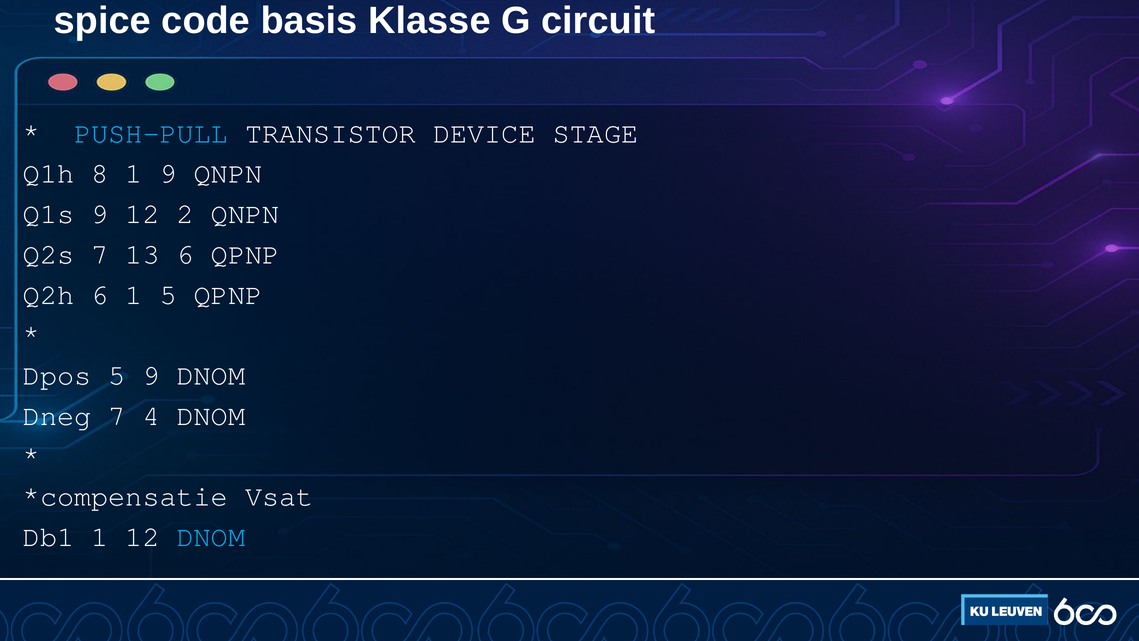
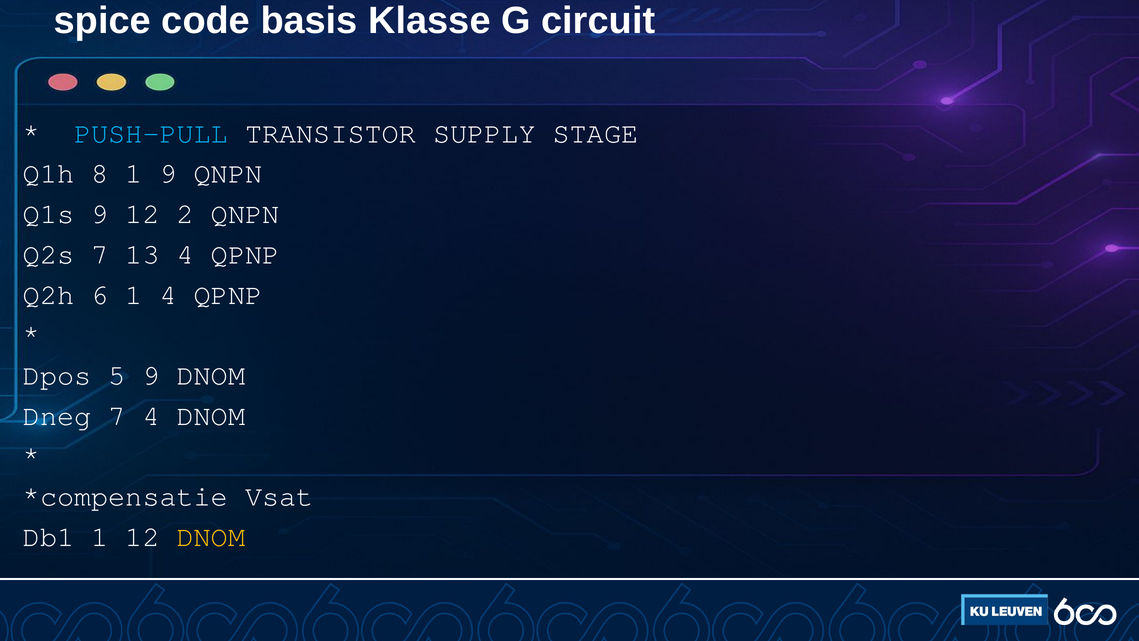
DEVICE: DEVICE -> SUPPLY
13 6: 6 -> 4
1 5: 5 -> 4
DNOM at (211, 537) colour: light blue -> yellow
